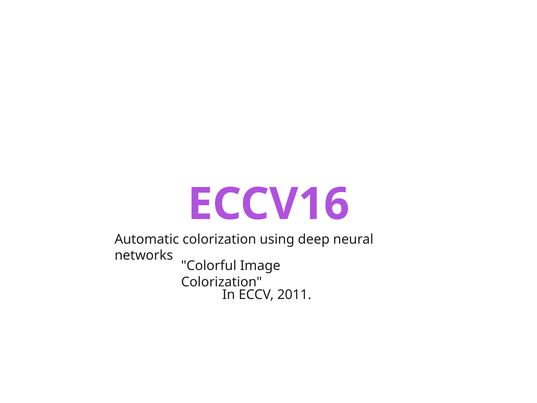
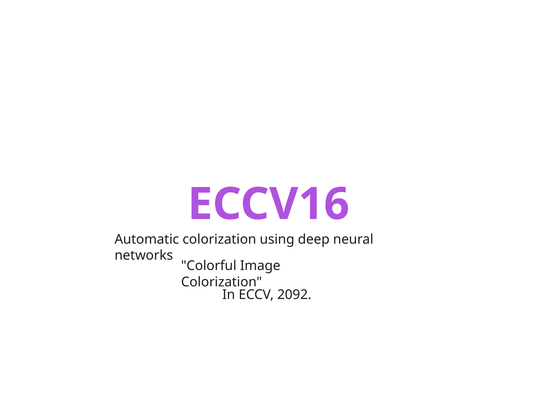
2011: 2011 -> 2092
